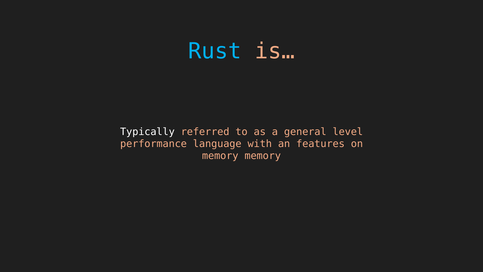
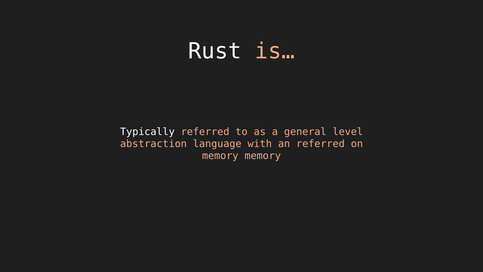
Rust colour: light blue -> white
performance: performance -> abstraction
an features: features -> referred
